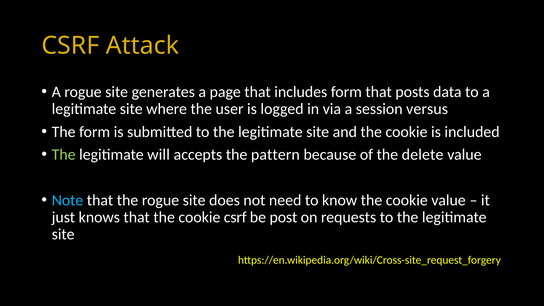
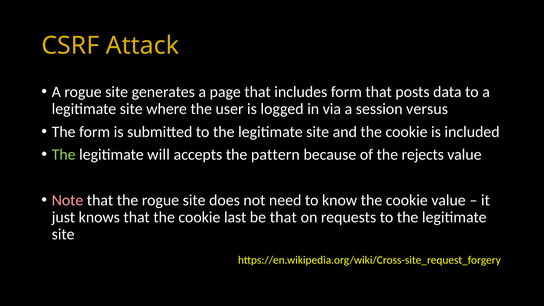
delete: delete -> rejects
Note colour: light blue -> pink
cookie csrf: csrf -> last
be post: post -> that
